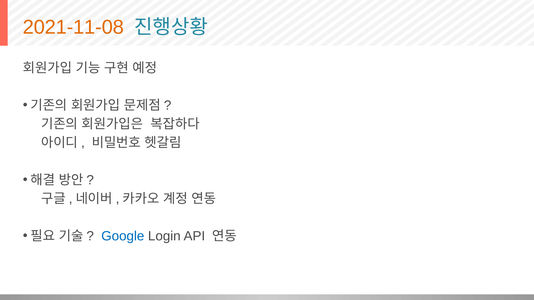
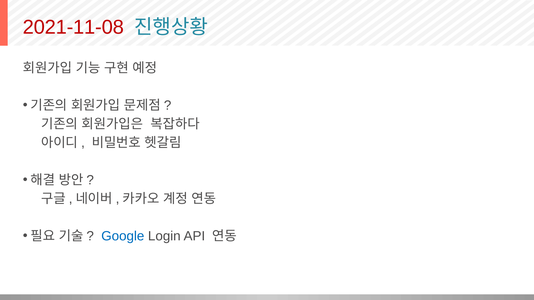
2021-11-08 colour: orange -> red
